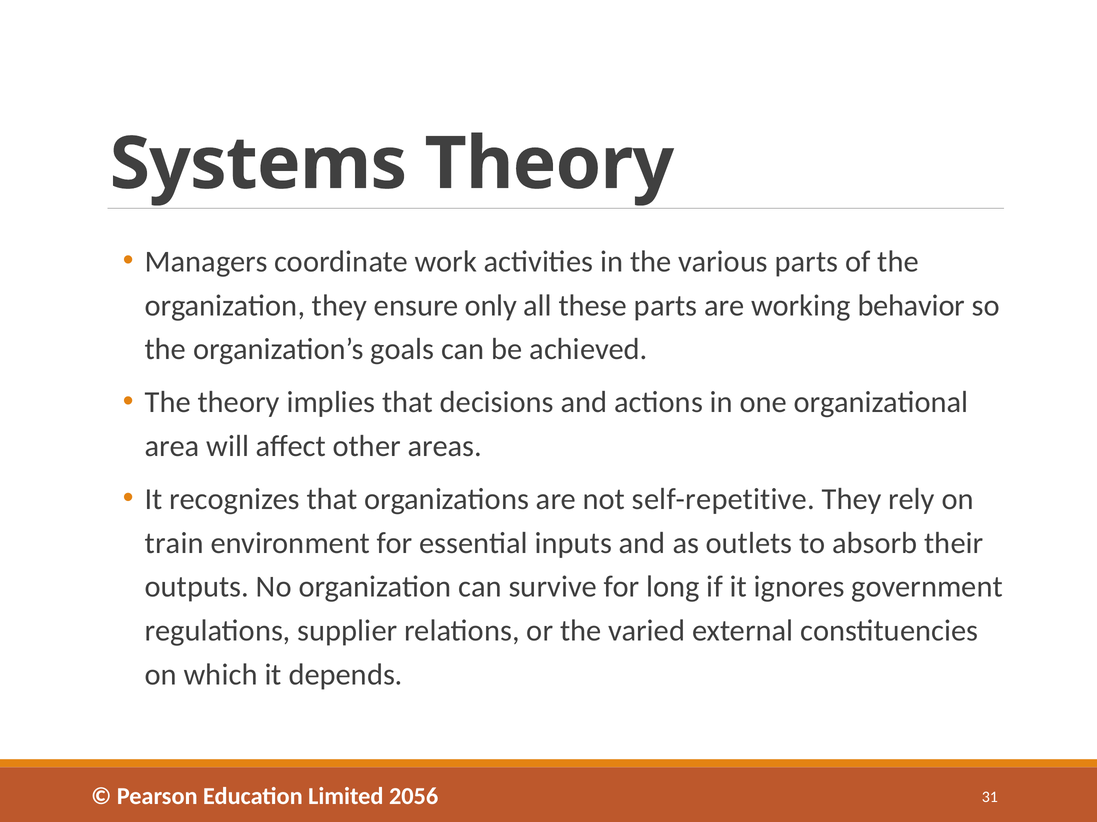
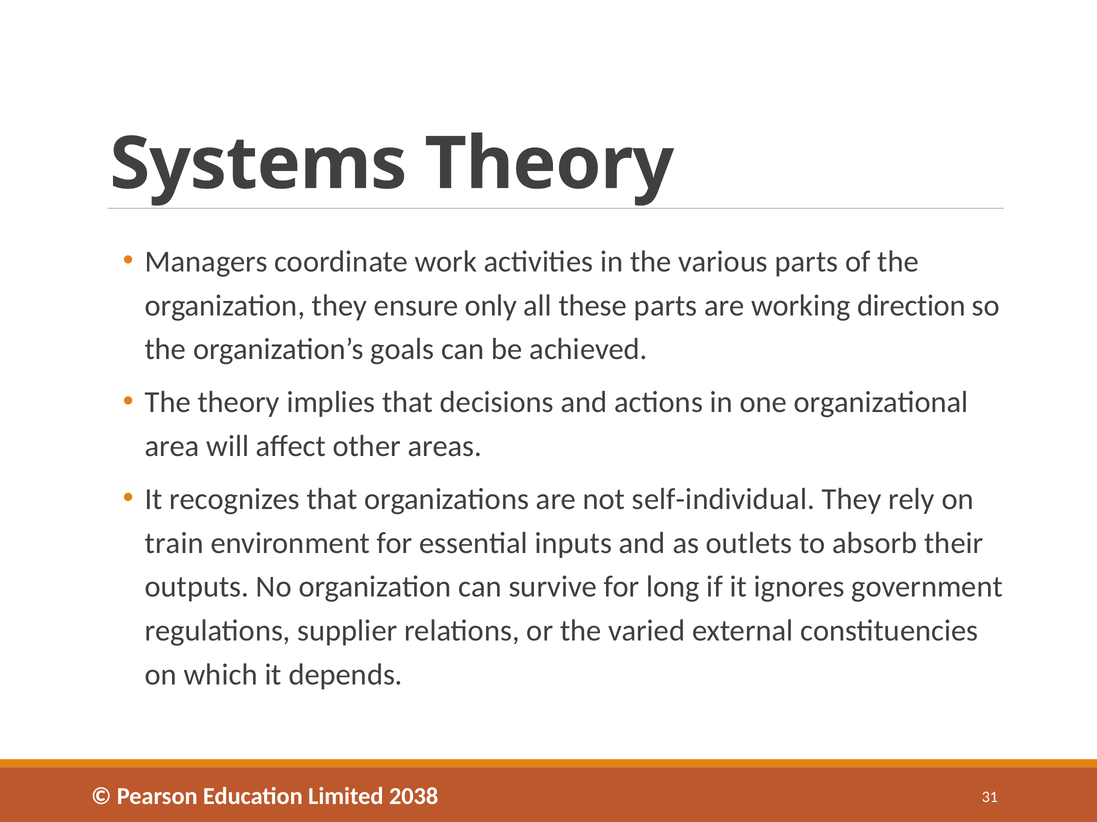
behavior: behavior -> direction
self-repetitive: self-repetitive -> self-individual
2056: 2056 -> 2038
